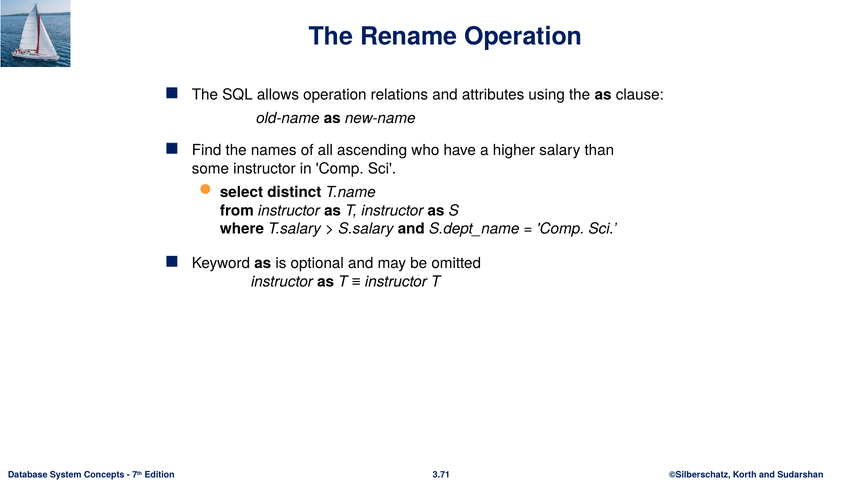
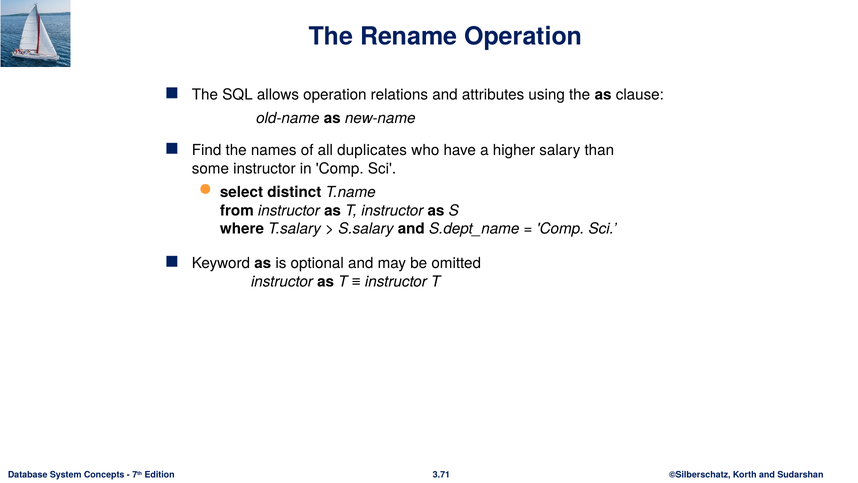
ascending: ascending -> duplicates
